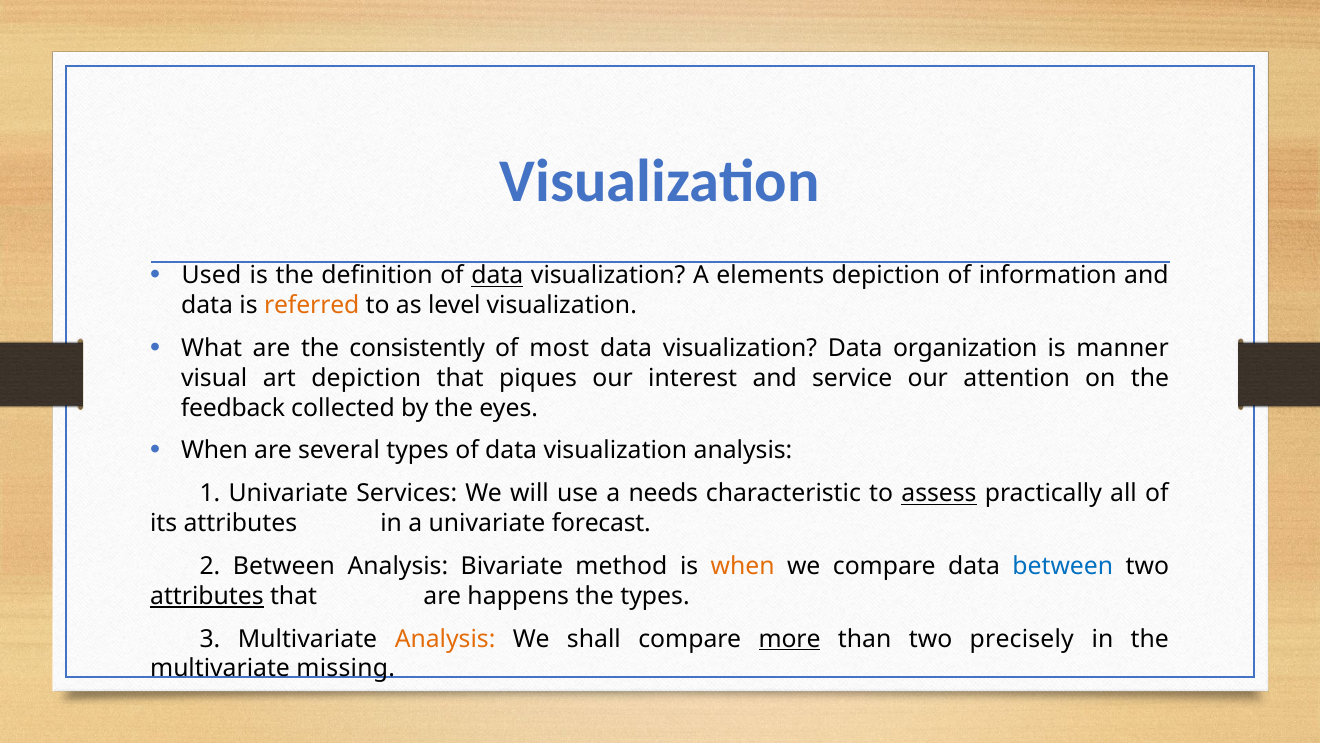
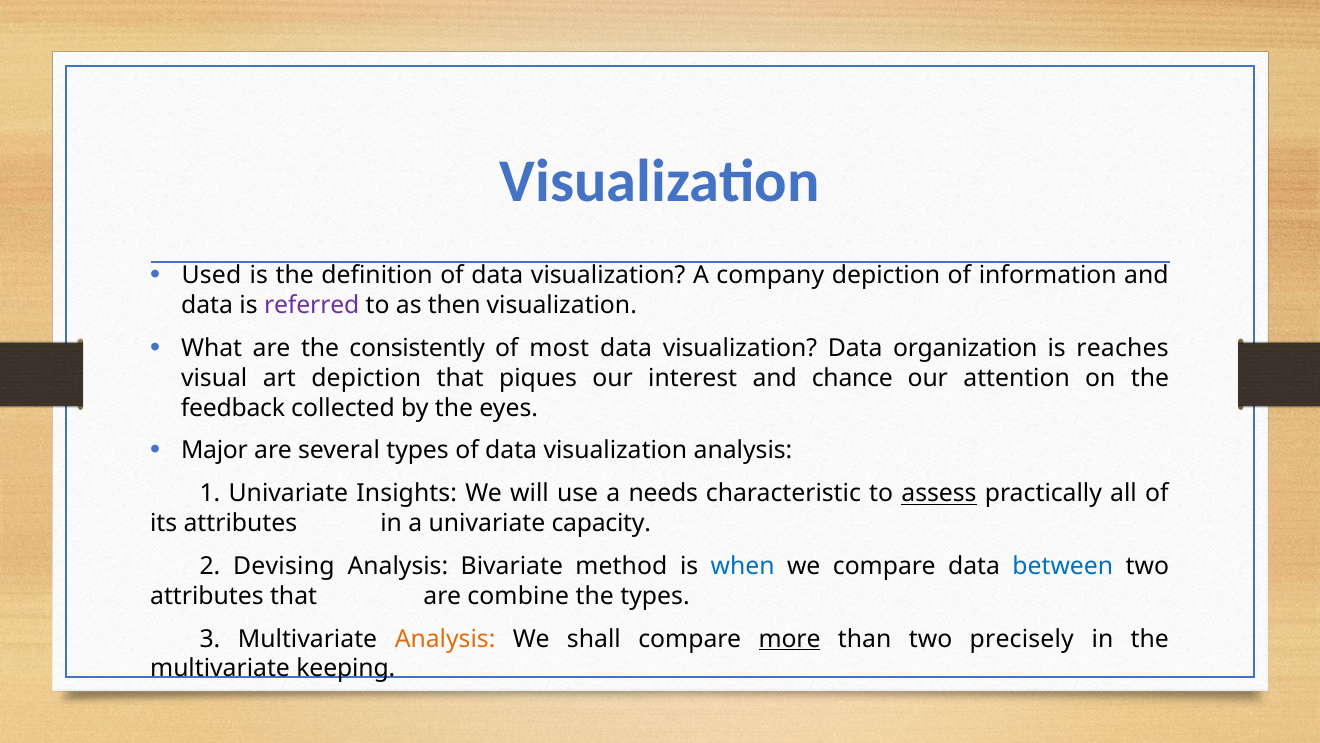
data at (497, 276) underline: present -> none
elements: elements -> company
referred colour: orange -> purple
level: level -> then
manner: manner -> reaches
service: service -> chance
When at (214, 451): When -> Major
Services: Services -> Insights
forecast: forecast -> capacity
2 Between: Between -> Devising
when at (743, 566) colour: orange -> blue
attributes at (207, 596) underline: present -> none
happens: happens -> combine
missing: missing -> keeping
